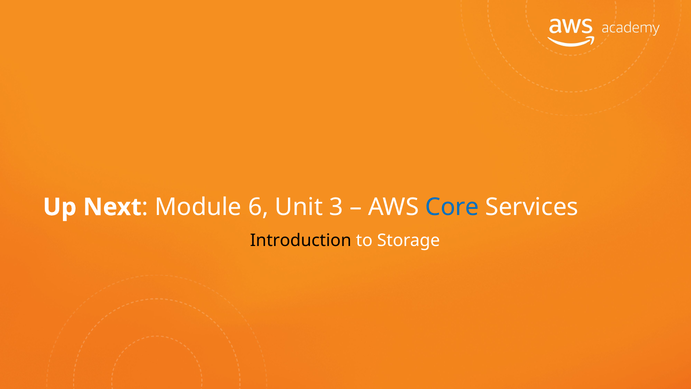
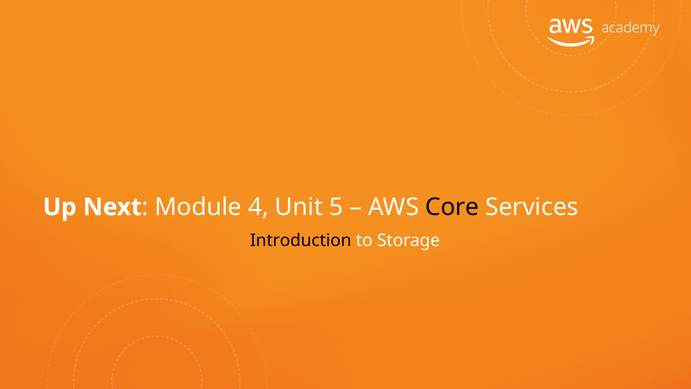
6: 6 -> 4
3: 3 -> 5
Core colour: blue -> black
